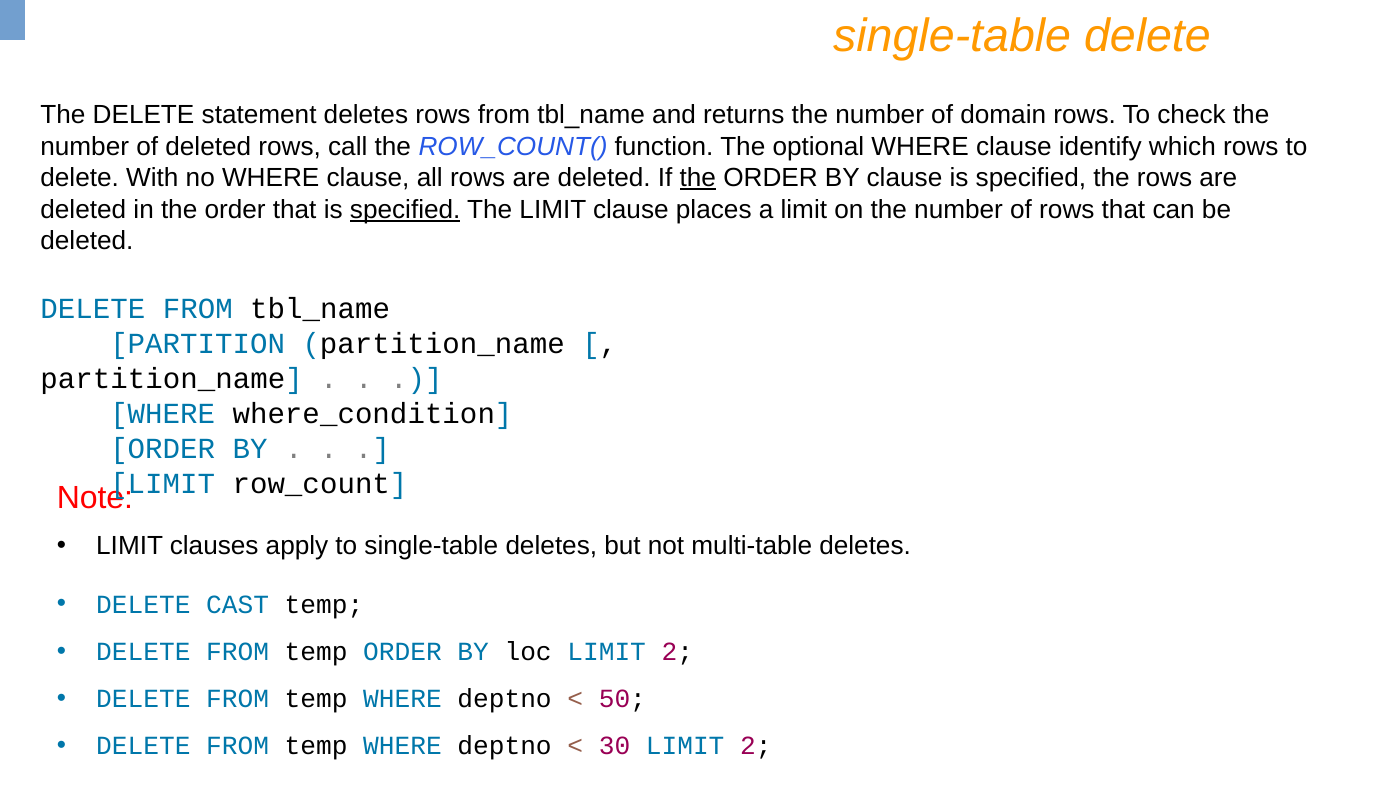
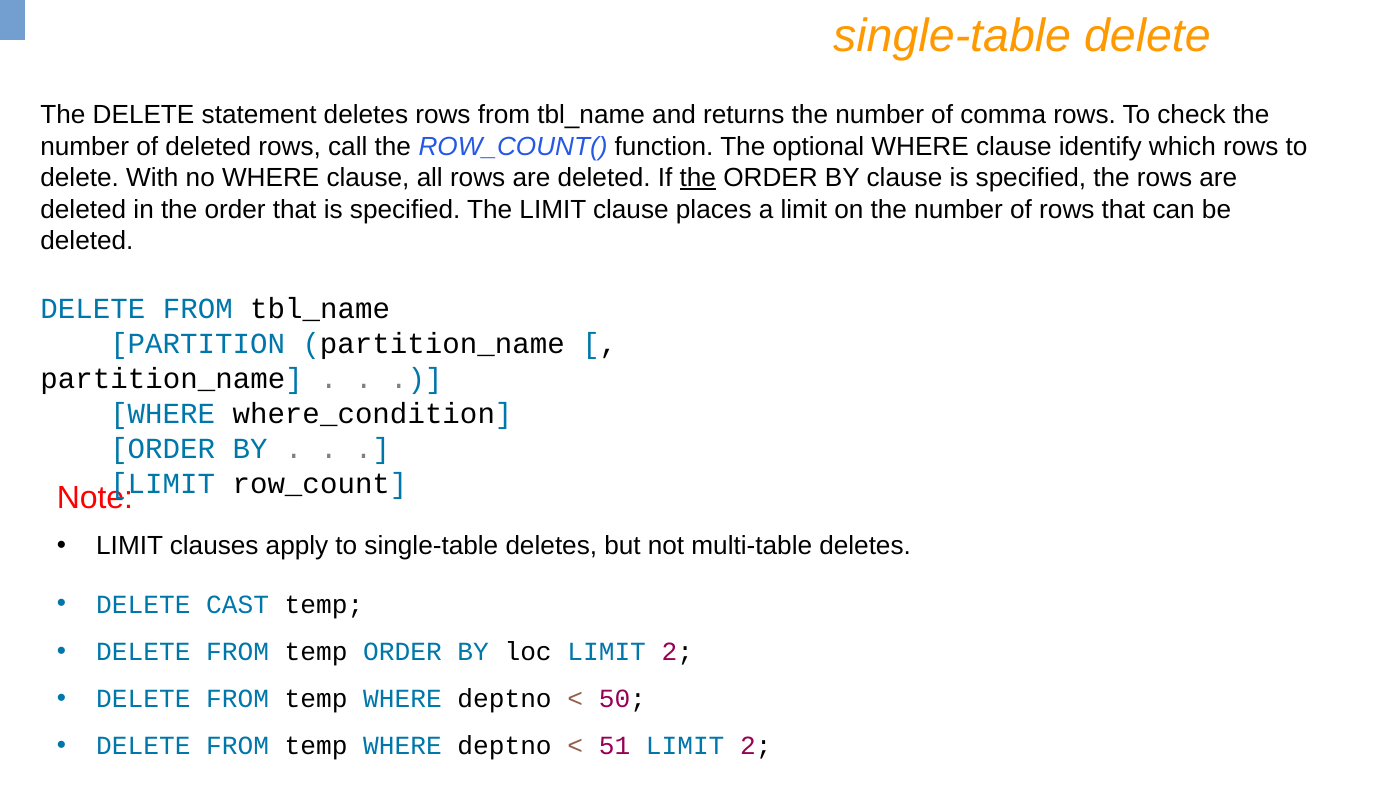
domain: domain -> comma
specified at (405, 209) underline: present -> none
30: 30 -> 51
